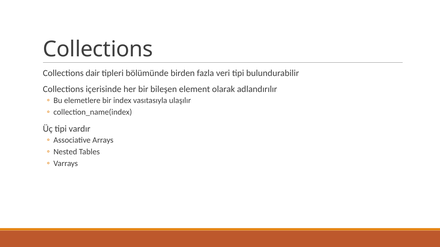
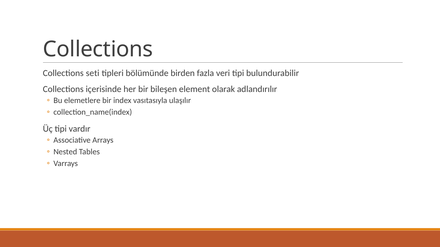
dair: dair -> seti
